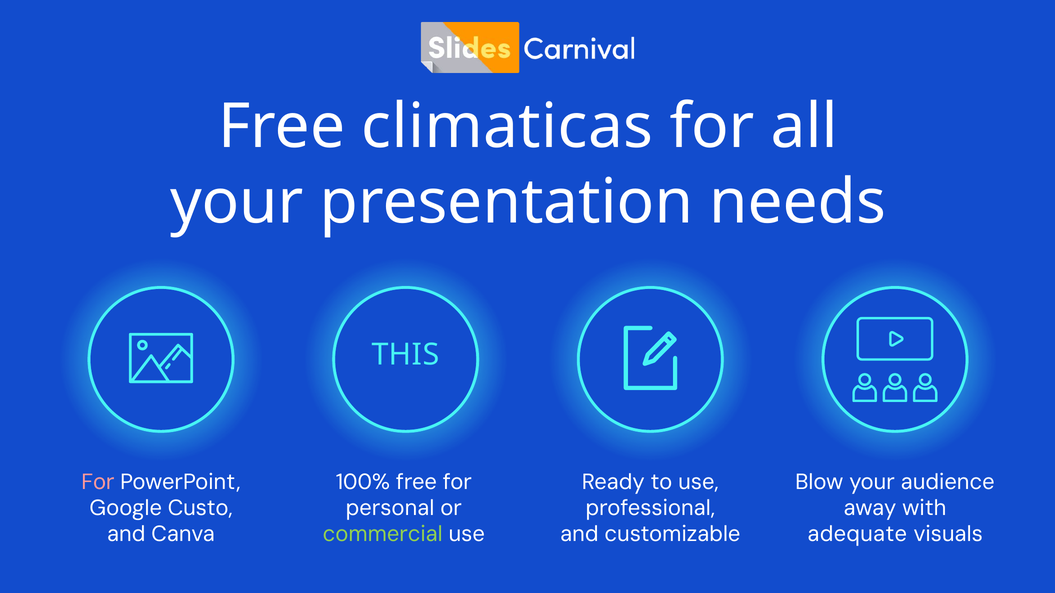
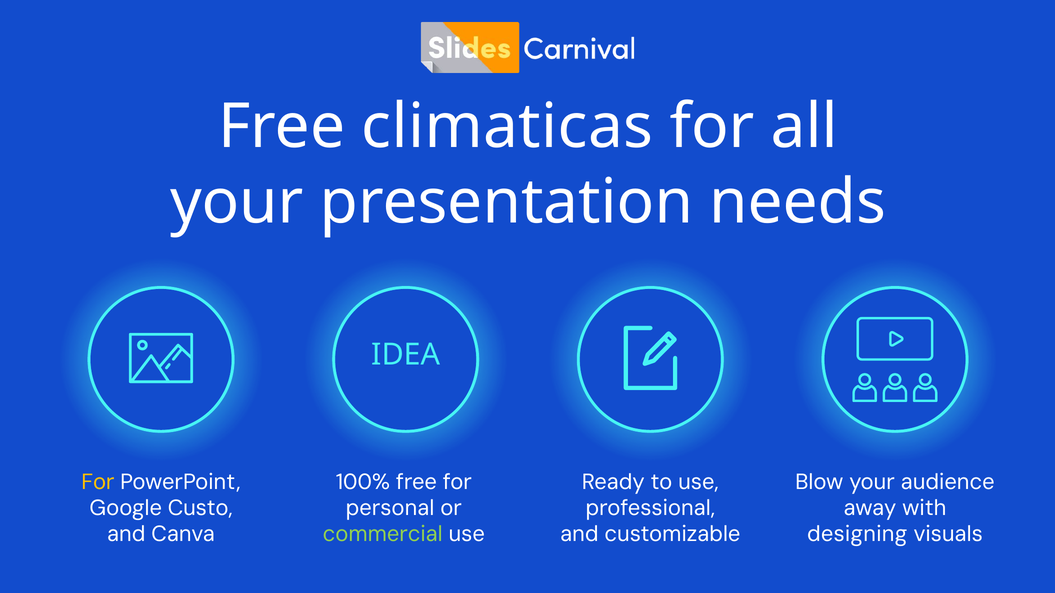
THIS: THIS -> IDEA
For at (98, 482) colour: pink -> yellow
adequate: adequate -> designing
